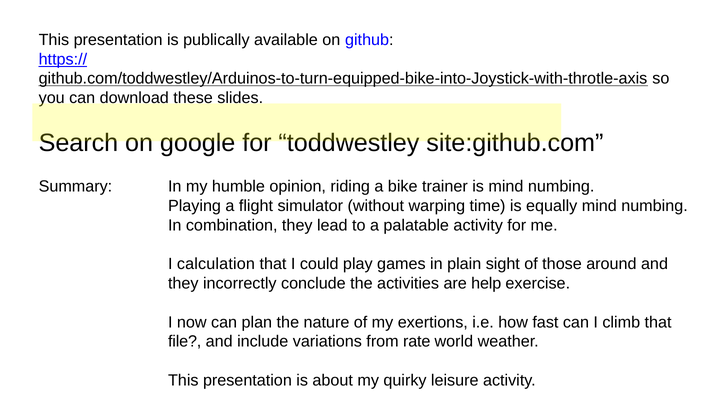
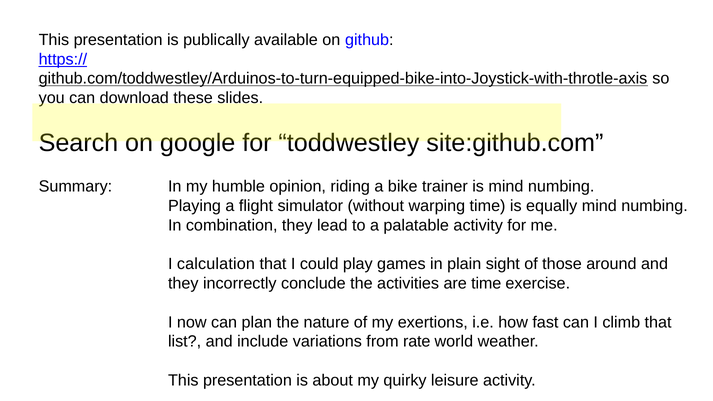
are help: help -> time
file: file -> list
